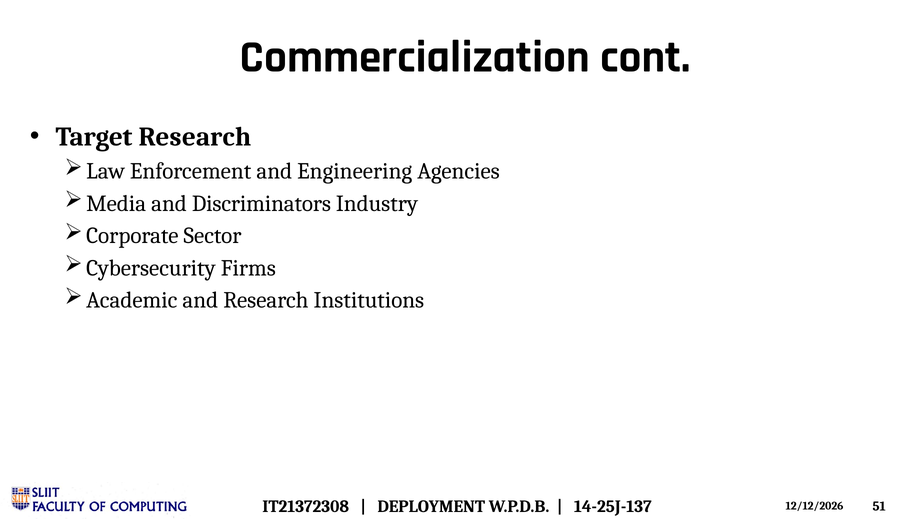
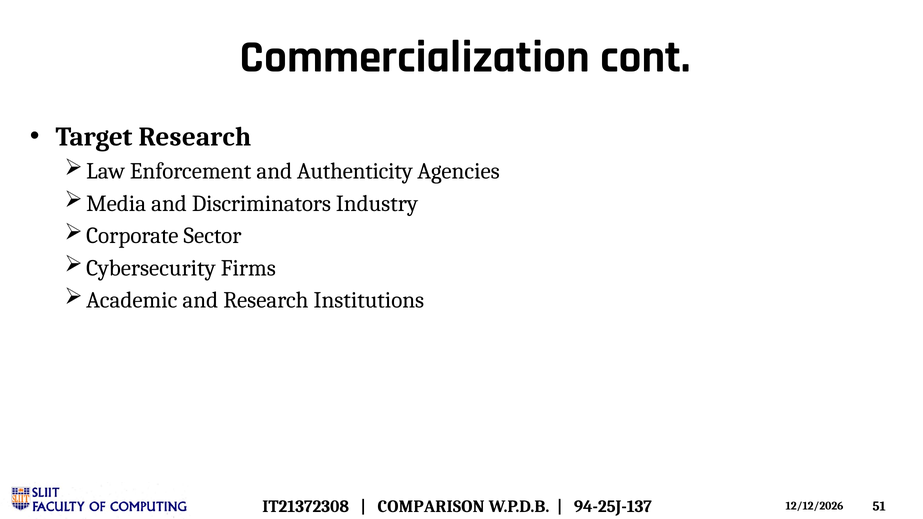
Engineering: Engineering -> Authenticity
DEPLOYMENT: DEPLOYMENT -> COMPARISON
14-25J-137: 14-25J-137 -> 94-25J-137
